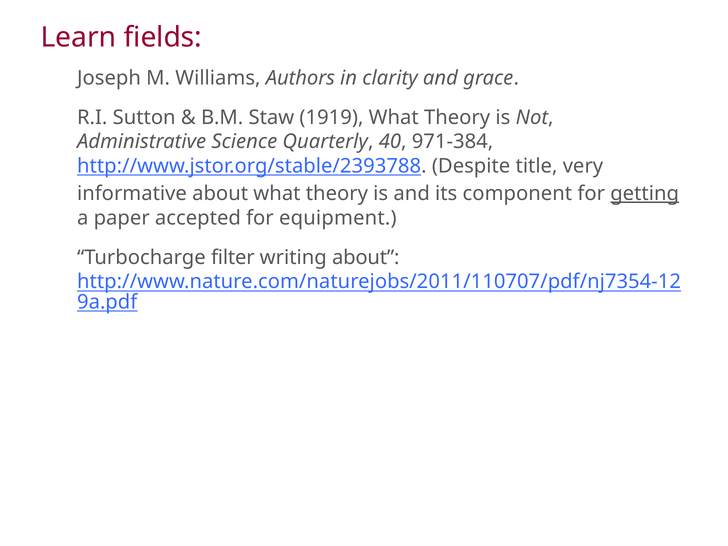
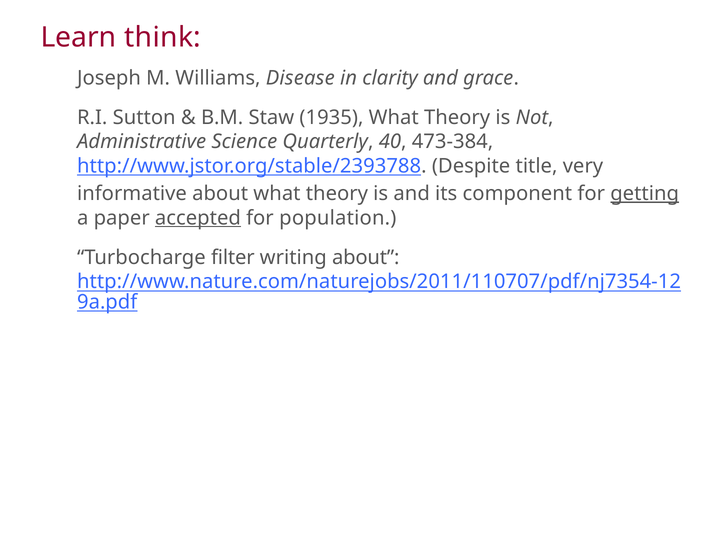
fields: fields -> think
Authors: Authors -> Disease
1919: 1919 -> 1935
971-384: 971-384 -> 473-384
accepted underline: none -> present
equipment: equipment -> population
